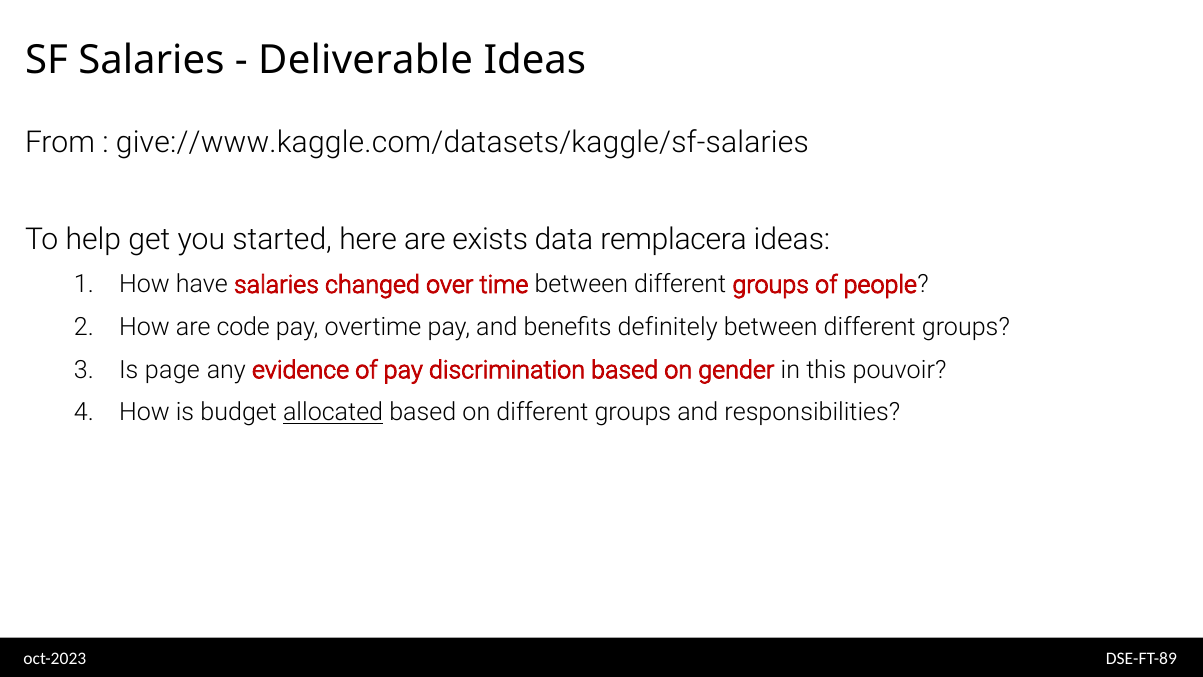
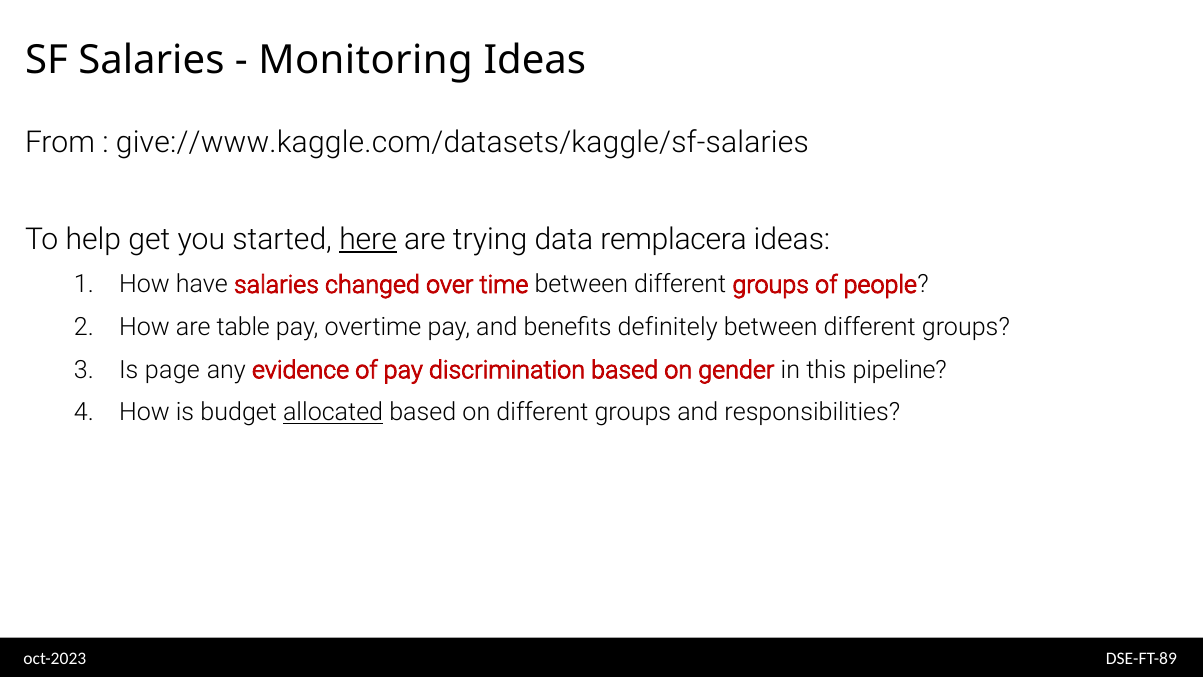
Deliverable: Deliverable -> Monitoring
here underline: none -> present
exists: exists -> trying
code: code -> table
pouvoir: pouvoir -> pipeline
